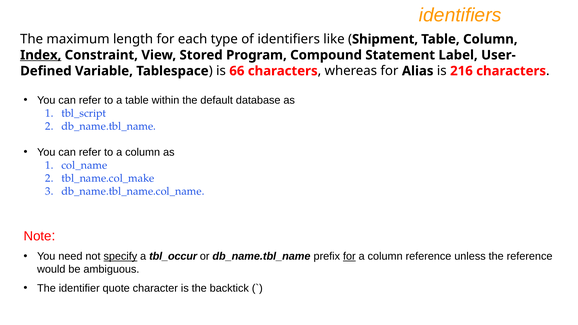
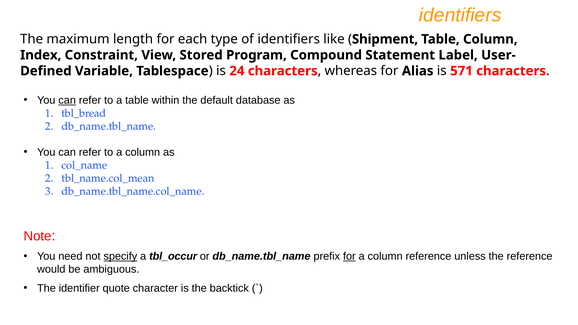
Index underline: present -> none
66: 66 -> 24
216: 216 -> 571
can at (67, 100) underline: none -> present
tbl_script: tbl_script -> tbl_bread
tbl_name.col_make: tbl_name.col_make -> tbl_name.col_mean
